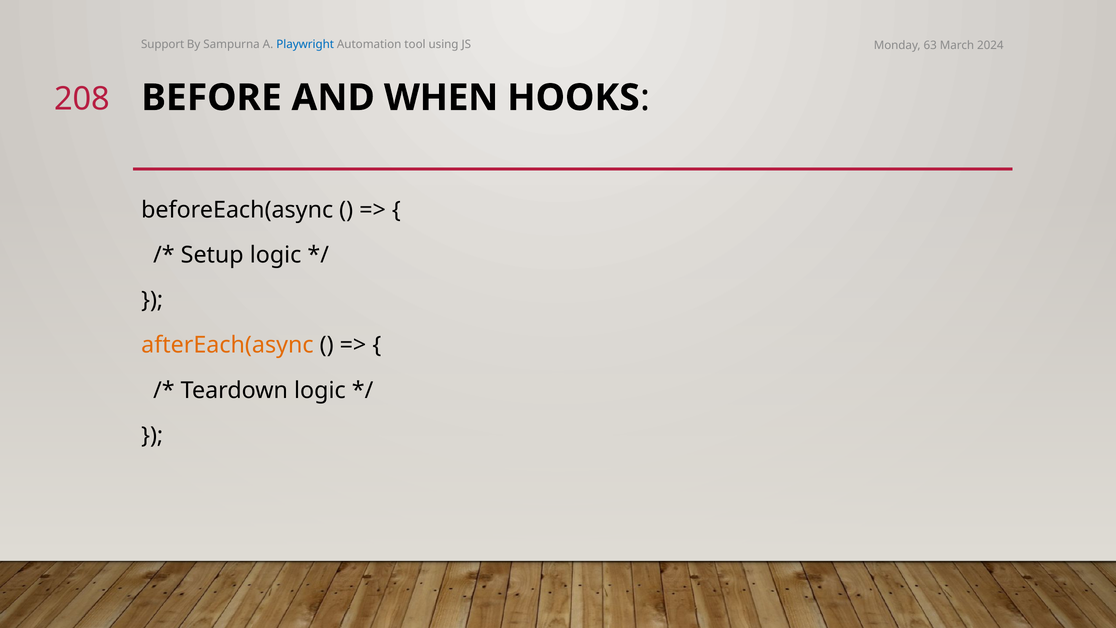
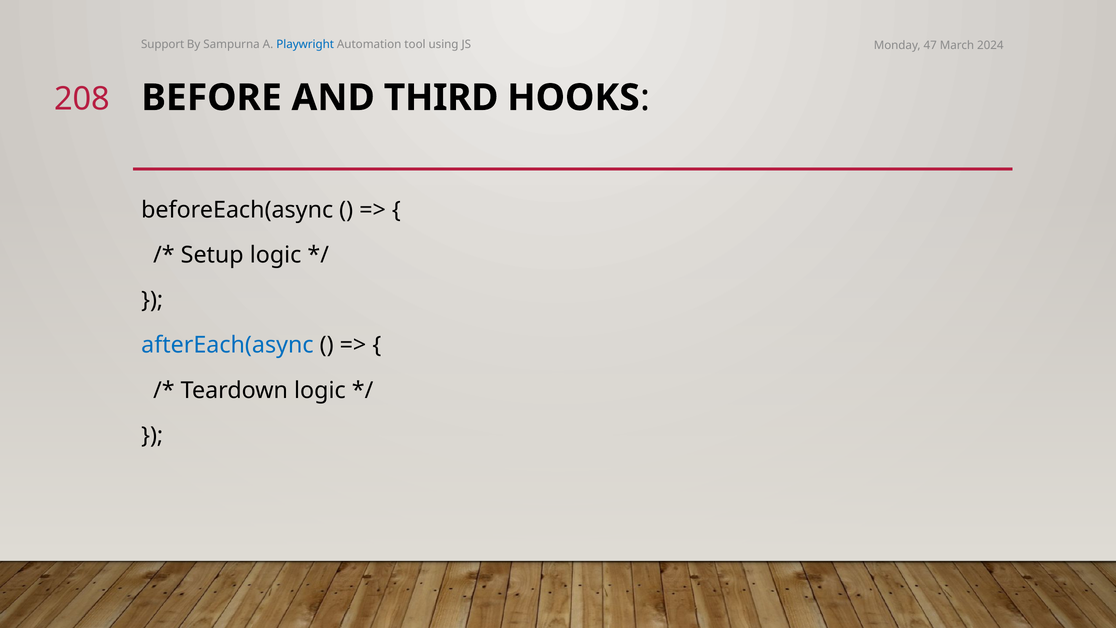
63: 63 -> 47
WHEN: WHEN -> THIRD
afterEach(async colour: orange -> blue
